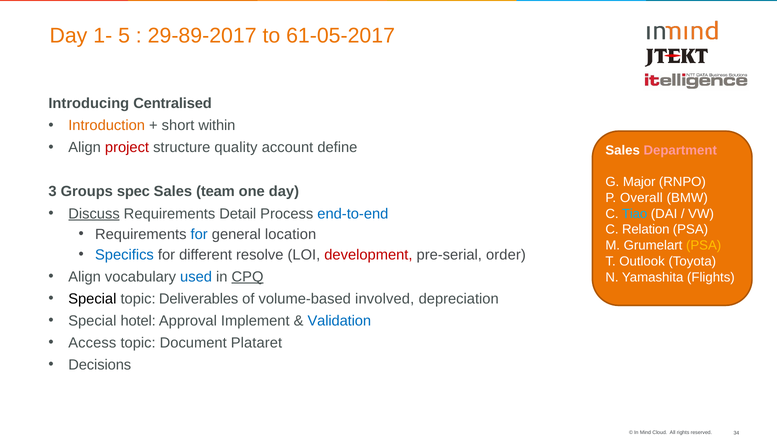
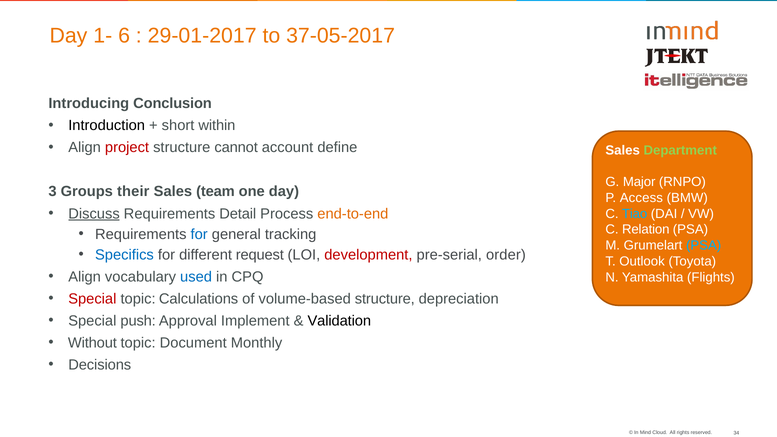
5: 5 -> 6
29-89-2017: 29-89-2017 -> 29-01-2017
61-05-2017: 61-05-2017 -> 37-05-2017
Centralised: Centralised -> Conclusion
Introduction colour: orange -> black
quality: quality -> cannot
Department colour: pink -> light green
spec: spec -> their
Overall: Overall -> Access
end-to-end colour: blue -> orange
location: location -> tracking
PSA at (704, 245) colour: yellow -> light blue
resolve: resolve -> request
CPQ underline: present -> none
Special at (92, 299) colour: black -> red
Deliverables: Deliverables -> Calculations
volume-based involved: involved -> structure
hotel: hotel -> push
Validation colour: blue -> black
Access: Access -> Without
Plataret: Plataret -> Monthly
